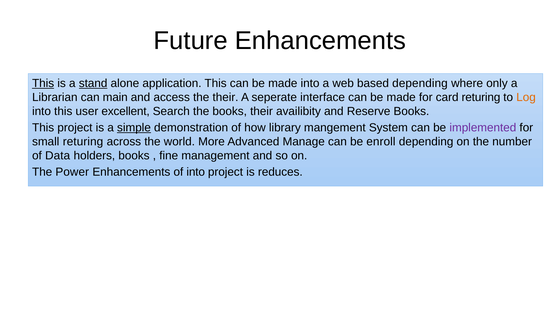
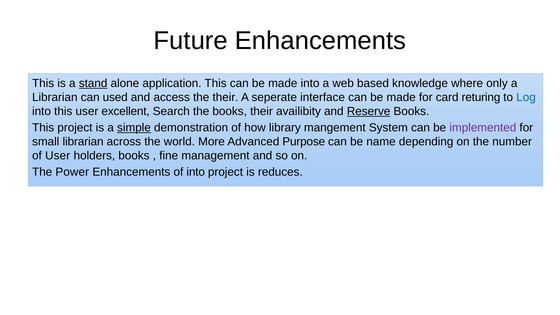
This at (43, 83) underline: present -> none
based depending: depending -> knowledge
main: main -> used
Log colour: orange -> blue
Reserve underline: none -> present
small returing: returing -> librarian
Manage: Manage -> Purpose
enroll: enroll -> name
of Data: Data -> User
